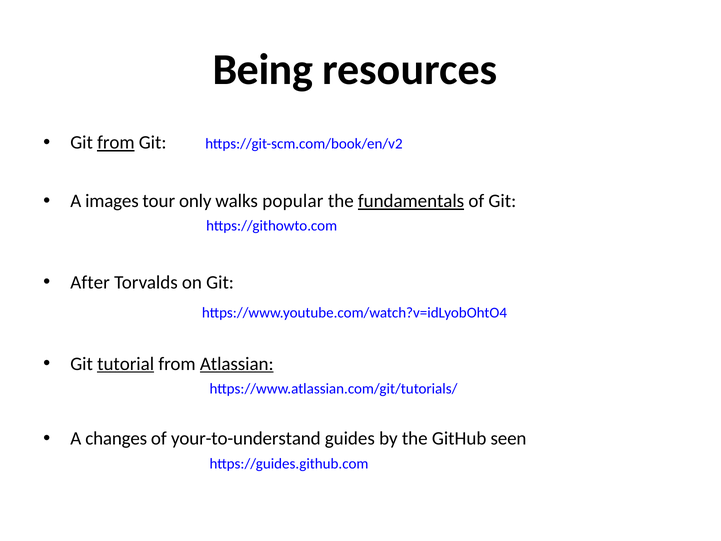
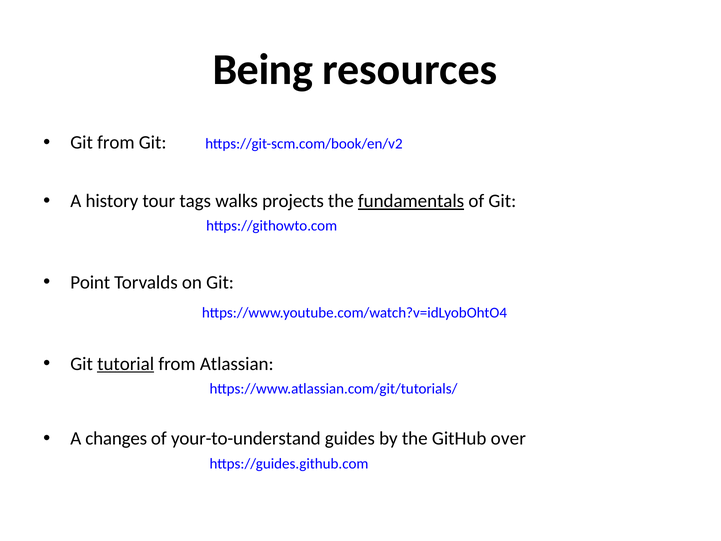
from at (116, 143) underline: present -> none
images: images -> history
only: only -> tags
popular: popular -> projects
After: After -> Point
Atlassian underline: present -> none
seen: seen -> over
